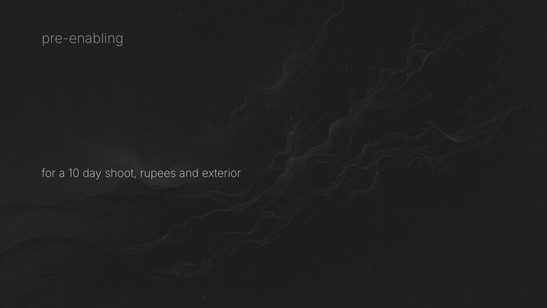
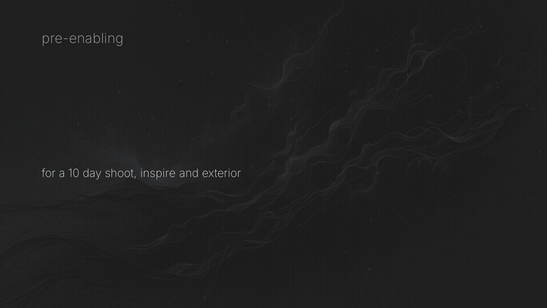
rupees: rupees -> inspire
